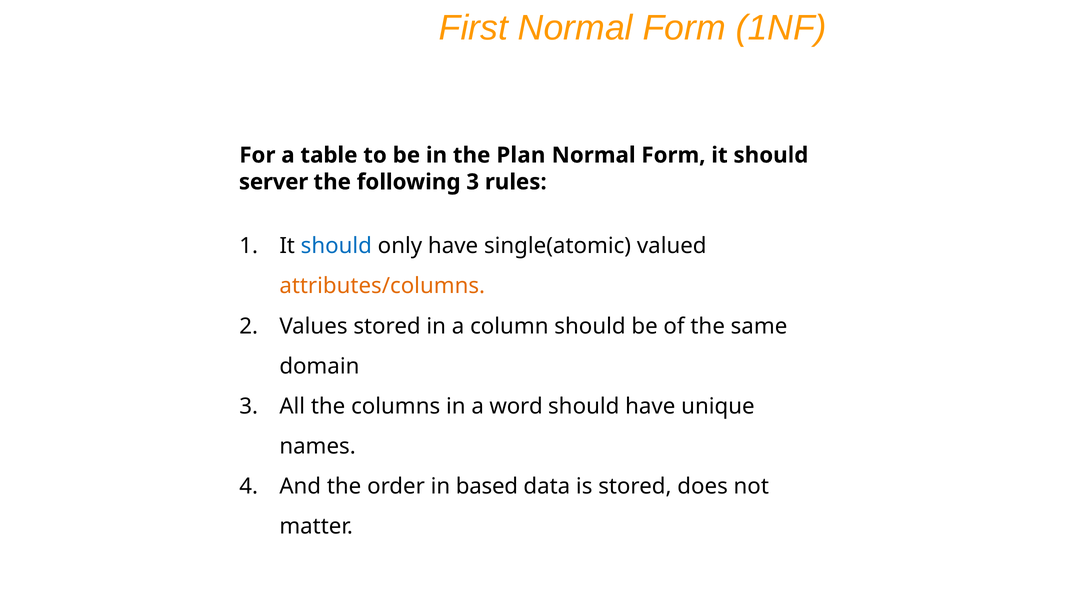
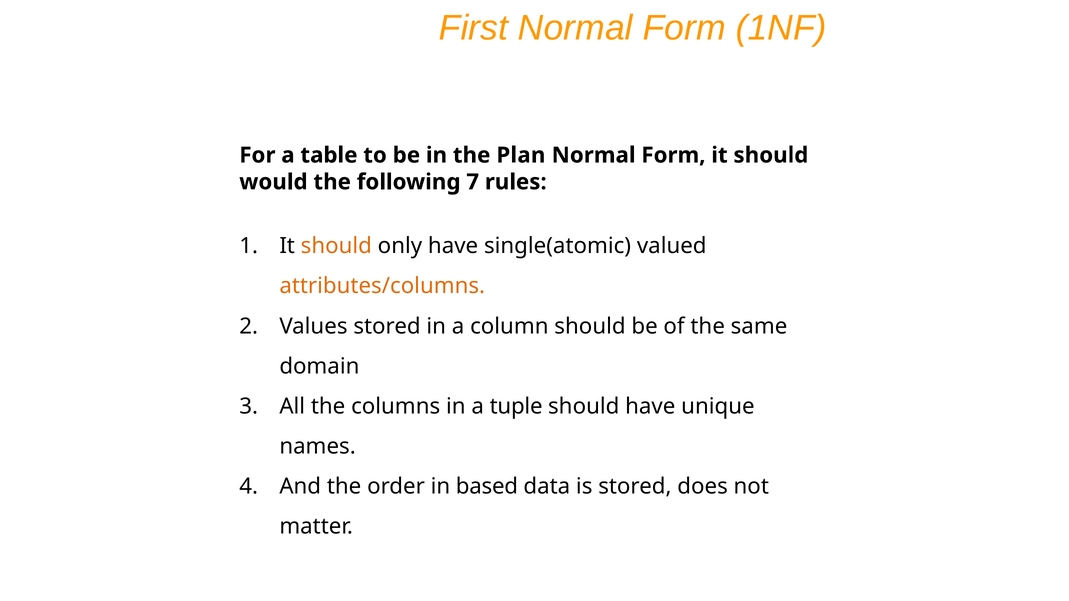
server: server -> would
following 3: 3 -> 7
should at (336, 246) colour: blue -> orange
word: word -> tuple
